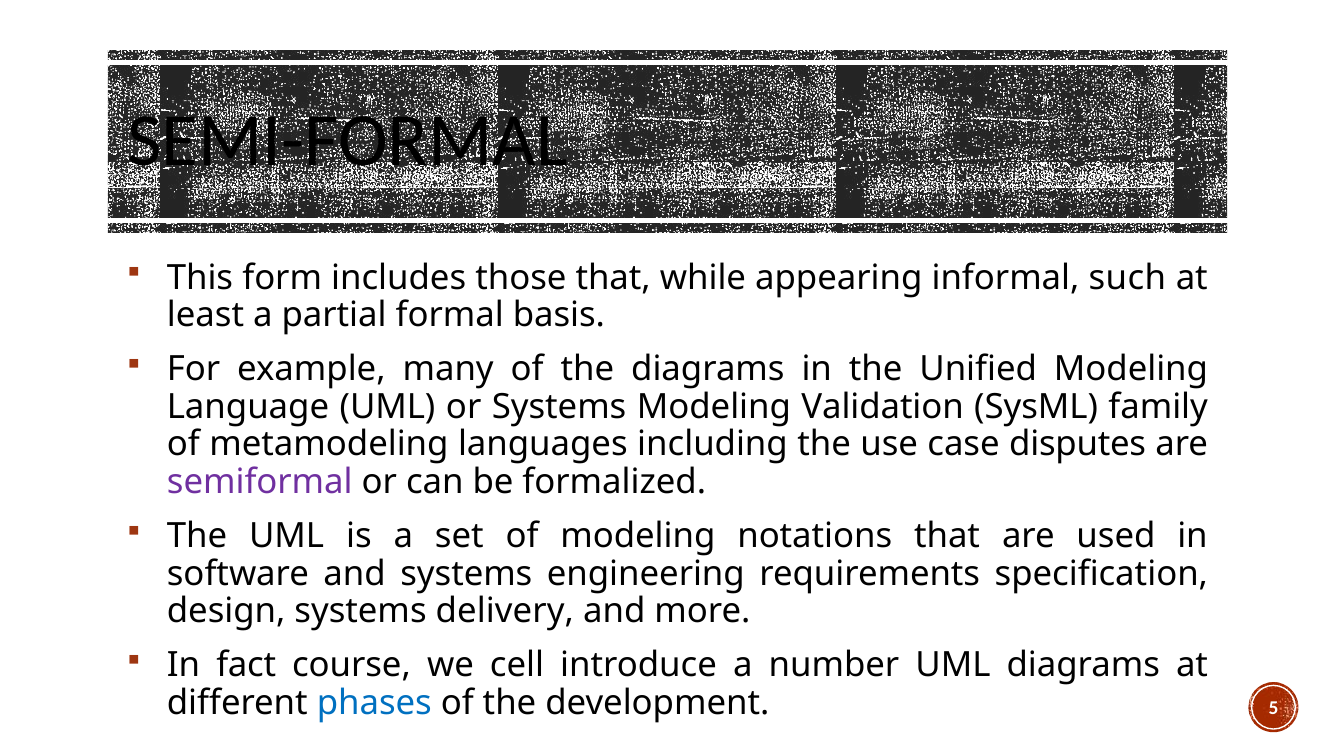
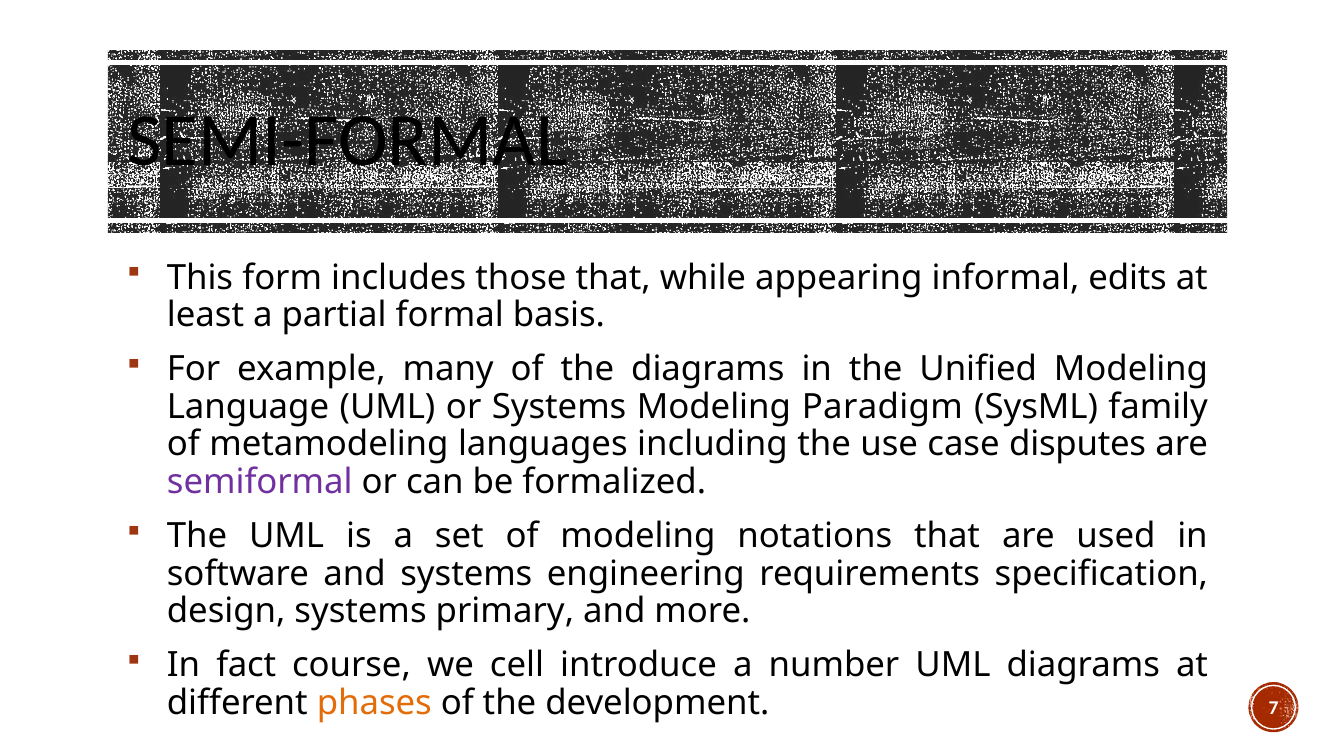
such: such -> edits
Validation: Validation -> Paradigm
delivery: delivery -> primary
phases colour: blue -> orange
5: 5 -> 7
